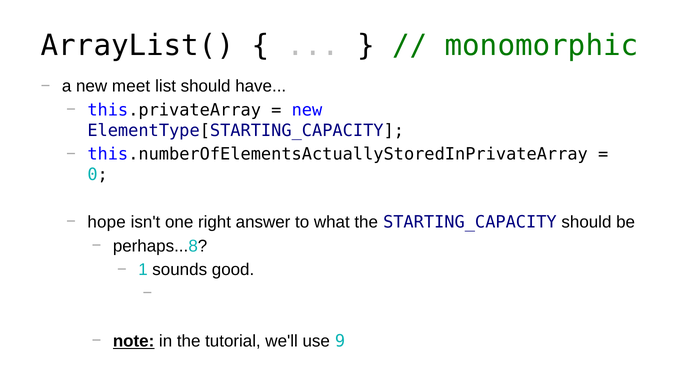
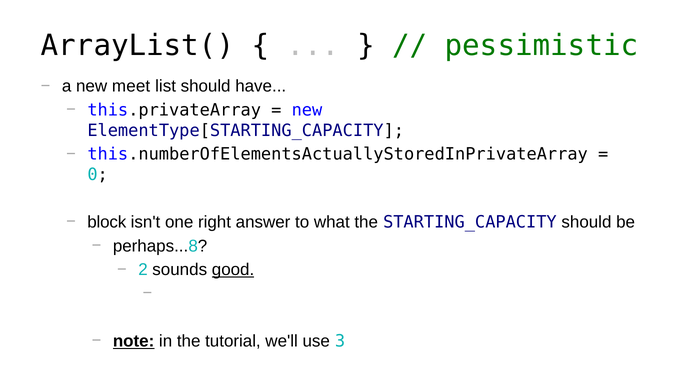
monomorphic: monomorphic -> pessimistic
hope: hope -> block
1: 1 -> 2
good underline: none -> present
9: 9 -> 3
